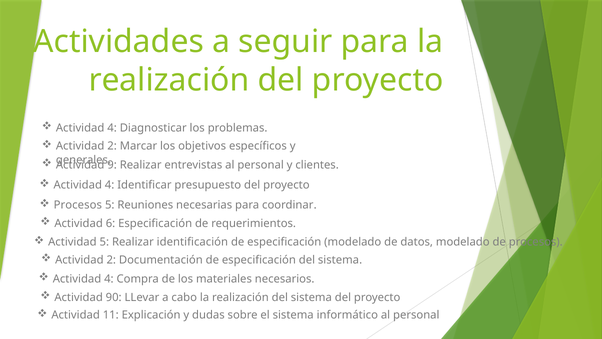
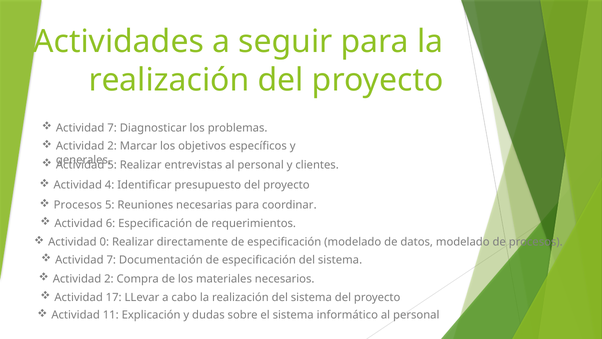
4 at (112, 128): 4 -> 7
9 at (112, 165): 9 -> 5
Actividad 5: 5 -> 0
identificación: identificación -> directamente
2 at (111, 260): 2 -> 7
4 at (109, 279): 4 -> 2
90: 90 -> 17
